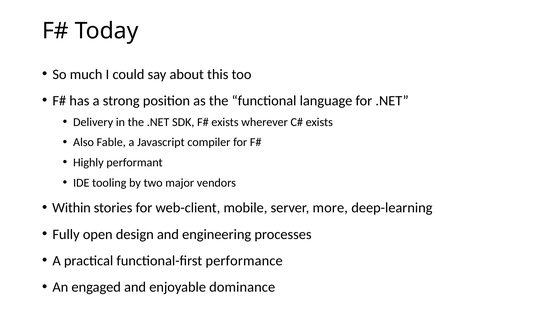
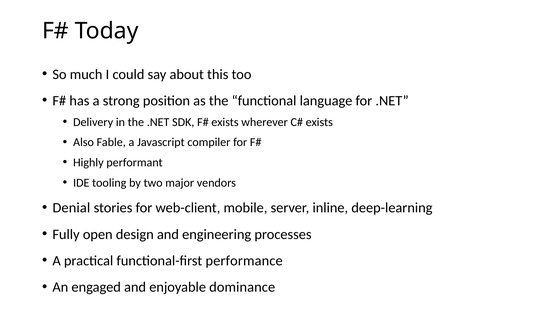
Within: Within -> Denial
more: more -> inline
